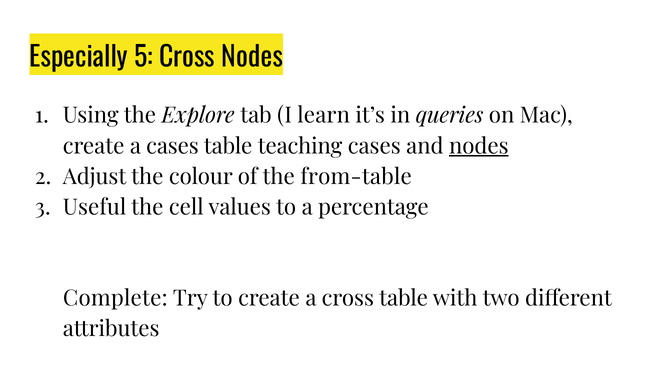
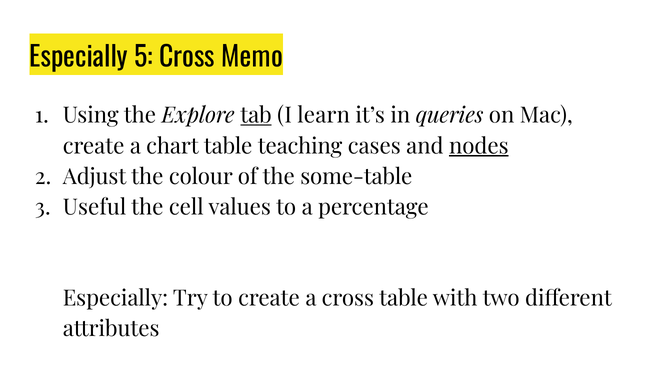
Cross Nodes: Nodes -> Memo
tab underline: none -> present
a cases: cases -> chart
from-table: from-table -> some-table
Complete at (115, 299): Complete -> Especially
